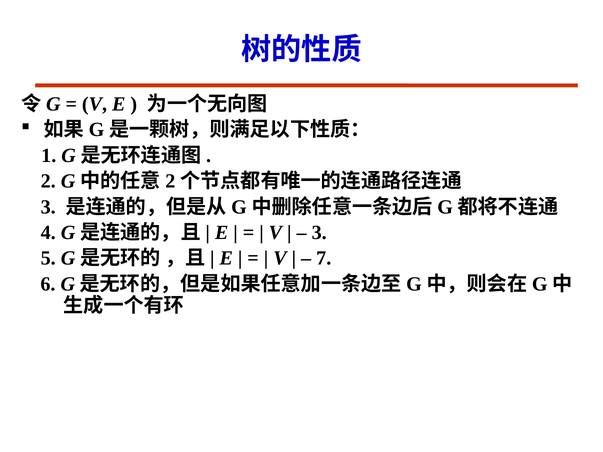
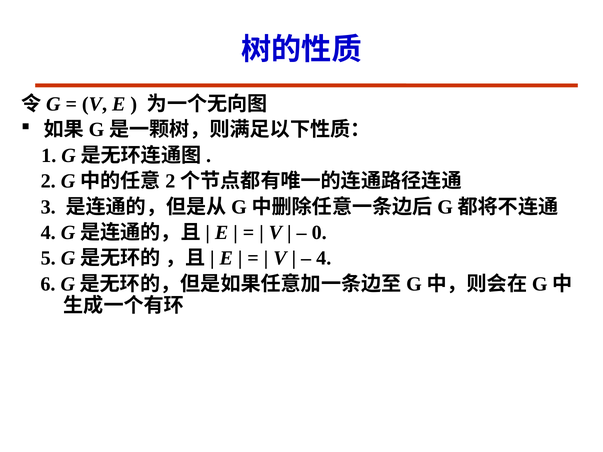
3 at (319, 233): 3 -> 0
7 at (324, 258): 7 -> 4
